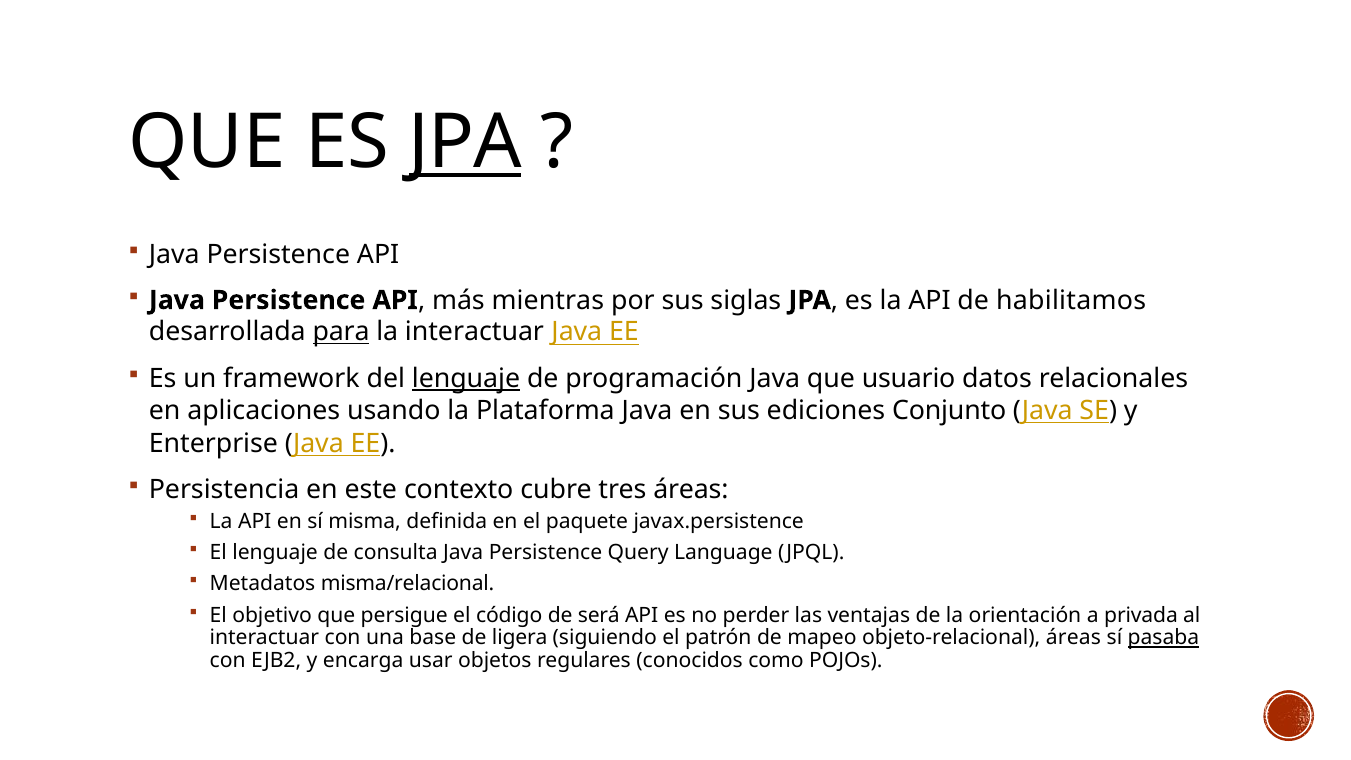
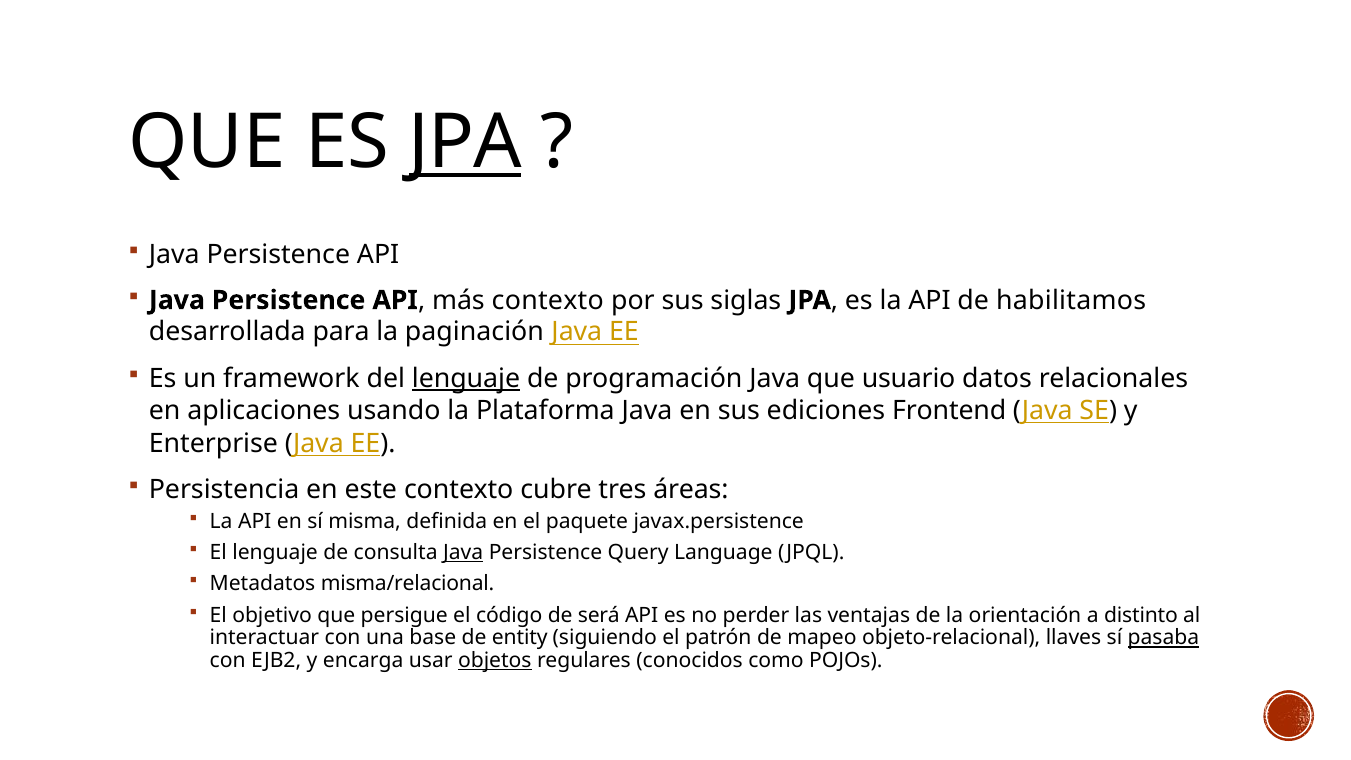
más mientras: mientras -> contexto
para underline: present -> none
la interactuar: interactuar -> paginación
Conjunto: Conjunto -> Frontend
Java at (463, 553) underline: none -> present
privada: privada -> distinto
ligera: ligera -> entity
objeto-relacional áreas: áreas -> llaves
objetos underline: none -> present
